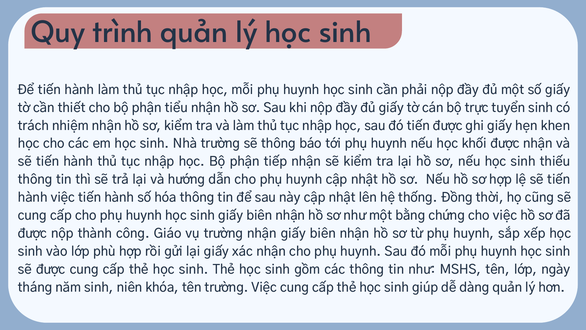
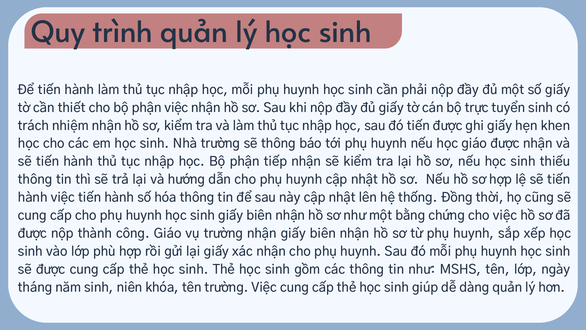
phận tiểu: tiểu -> việc
học khối: khối -> giáo
